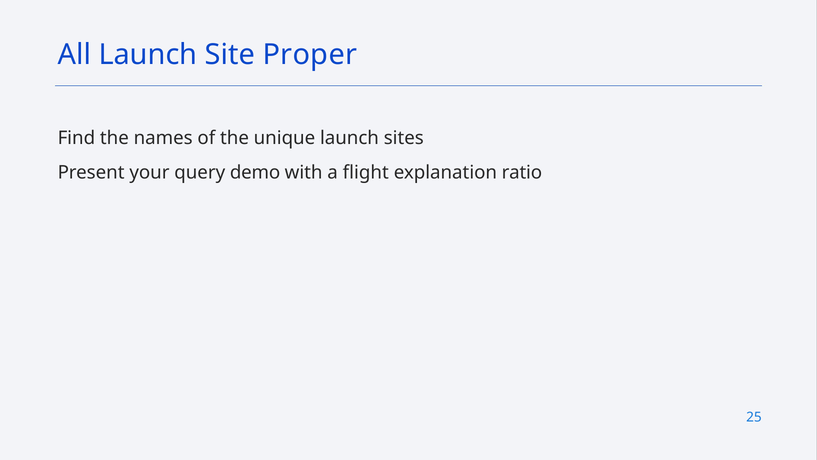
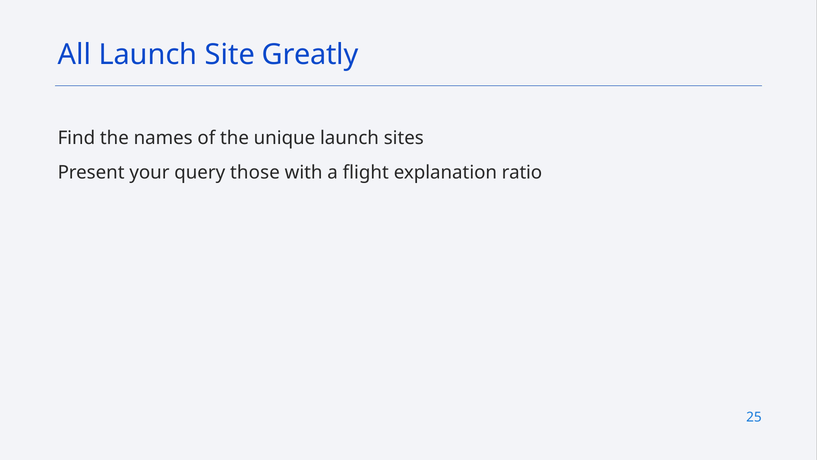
Proper: Proper -> Greatly
demo: demo -> those
